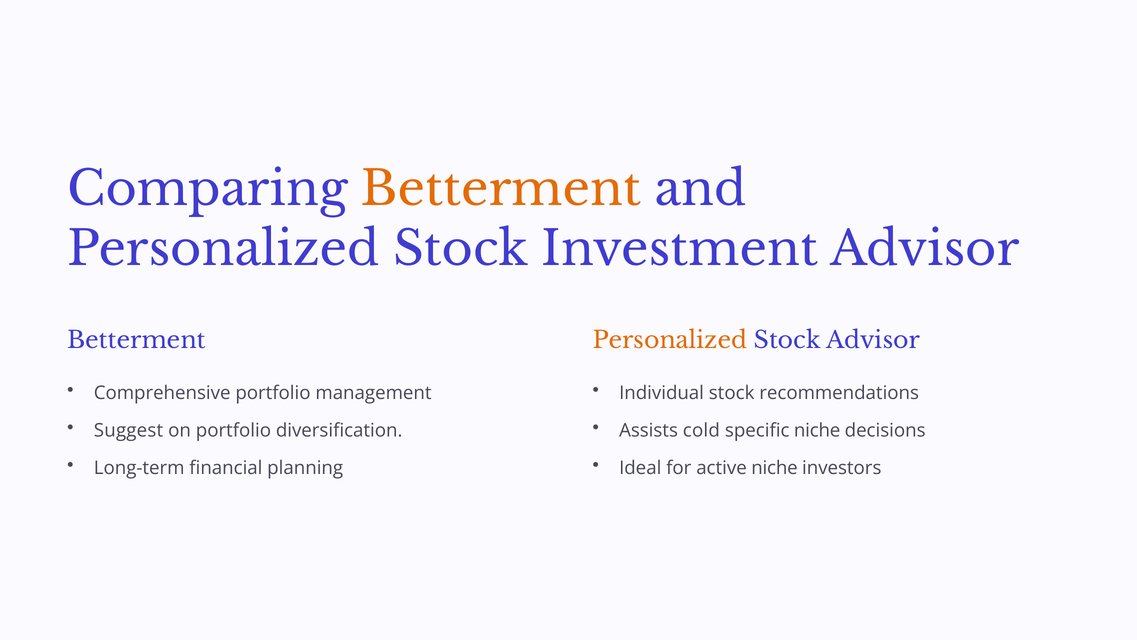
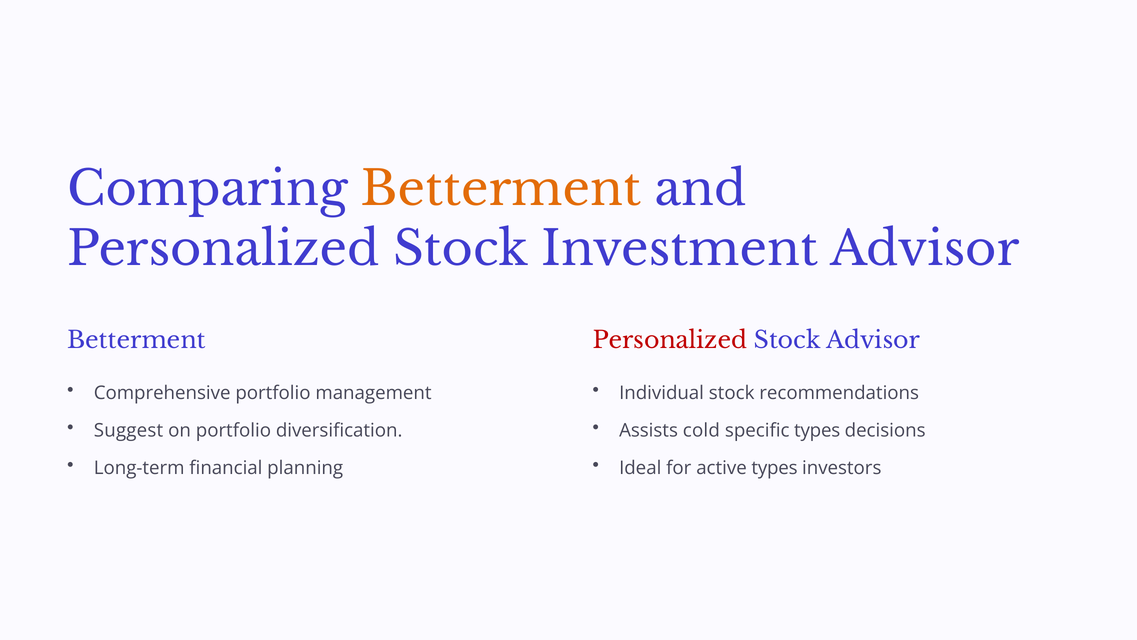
Personalized at (670, 340) colour: orange -> red
specific niche: niche -> types
active niche: niche -> types
